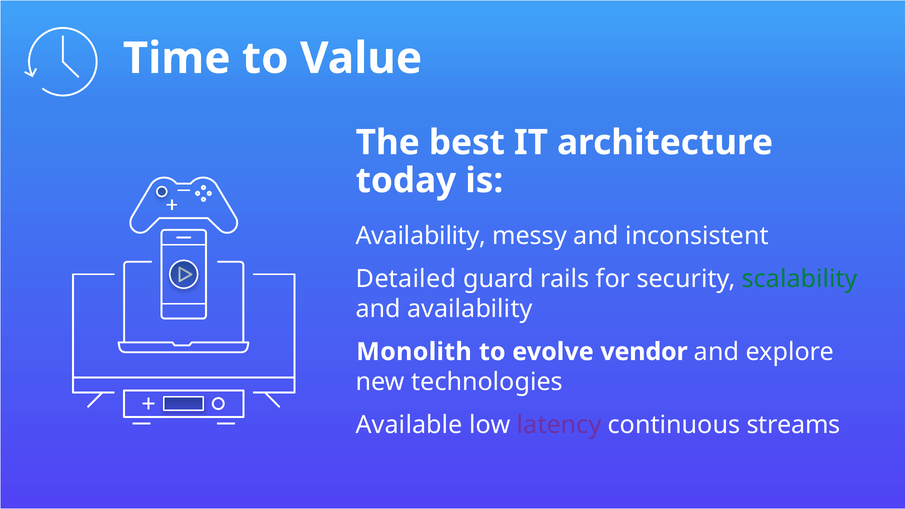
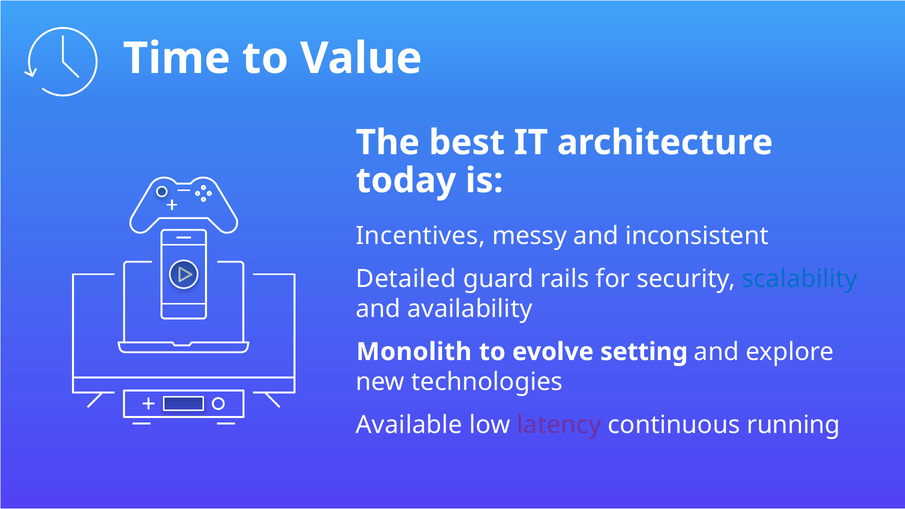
Availability at (421, 236): Availability -> Incentives
scalability colour: green -> blue
vendor: vendor -> setting
streams: streams -> running
